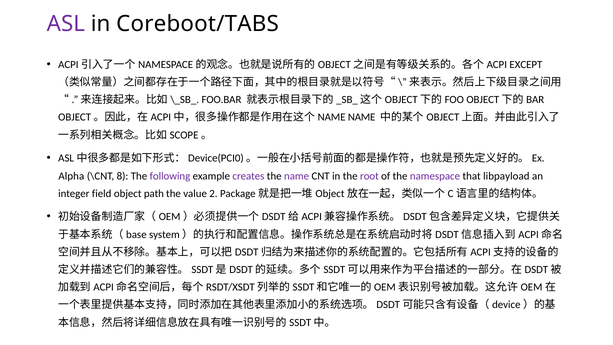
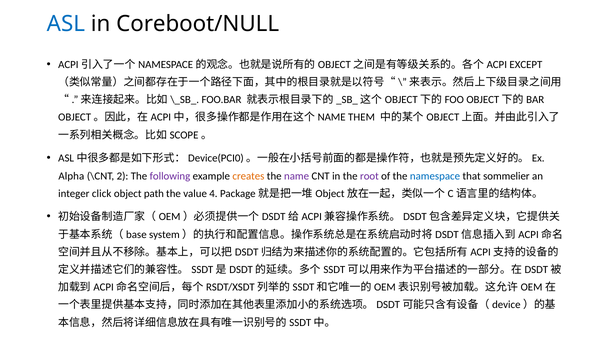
ASL colour: purple -> blue
Coreboot/TABS: Coreboot/TABS -> Coreboot/NULL
NAME at (362, 117): NAME -> THEM
8: 8 -> 2
creates colour: purple -> orange
namespace colour: purple -> blue
libpayload: libpayload -> sommelier
field: field -> click
2: 2 -> 4
